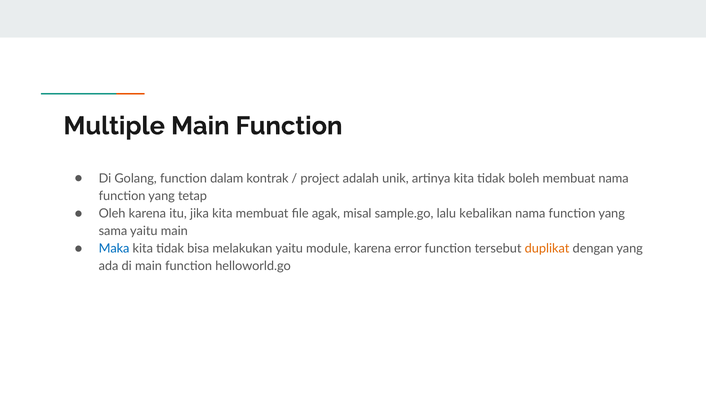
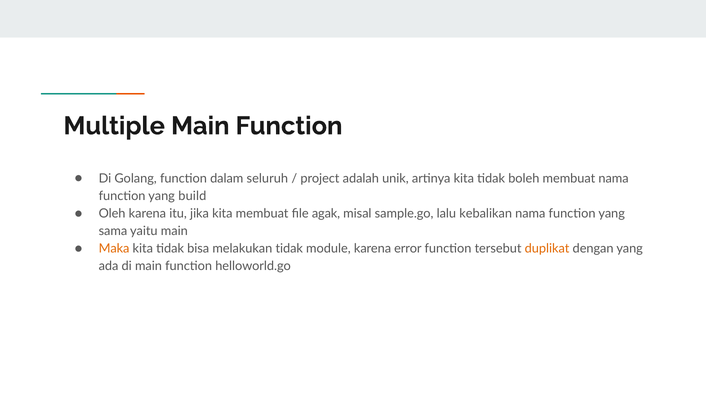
kontrak: kontrak -> seluruh
tetap: tetap -> build
Maka colour: blue -> orange
melakukan yaitu: yaitu -> tidak
